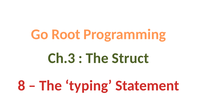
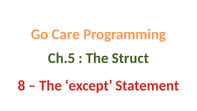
Root: Root -> Care
Ch.3: Ch.3 -> Ch.5
typing: typing -> except
